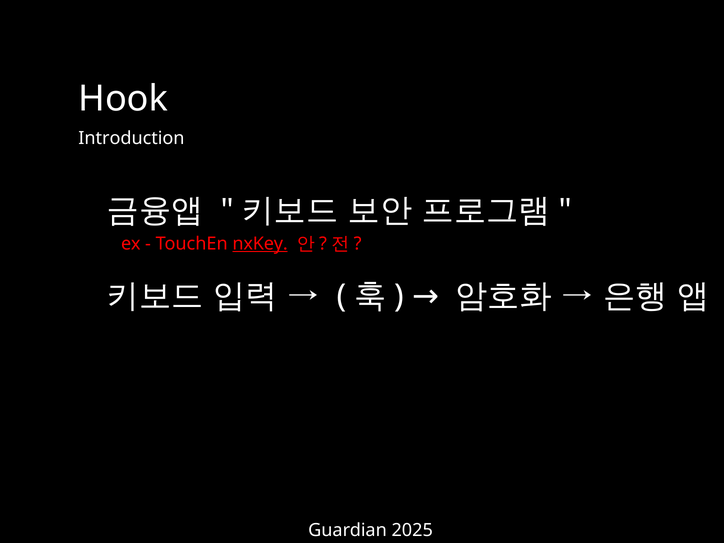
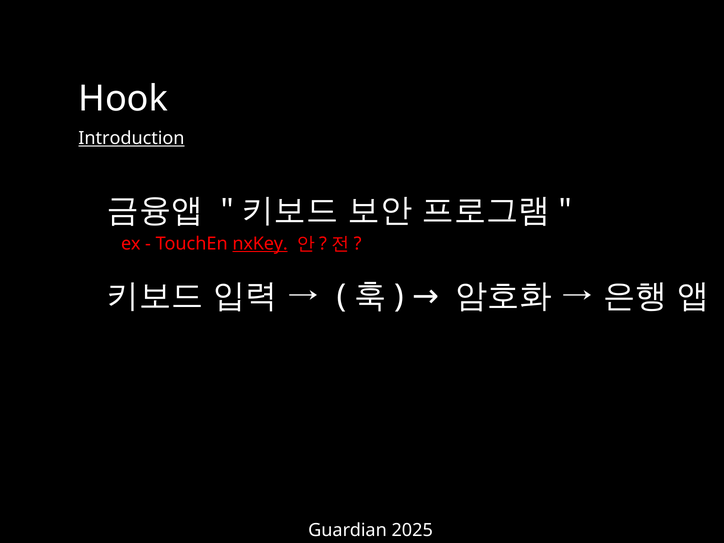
Introduction underline: none -> present
